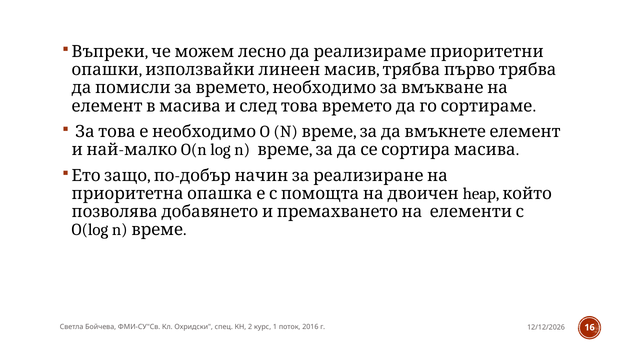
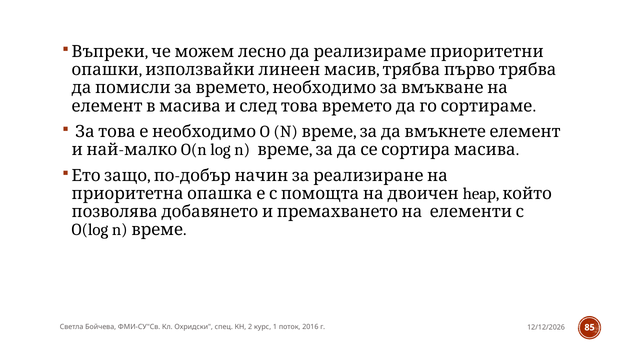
16: 16 -> 85
